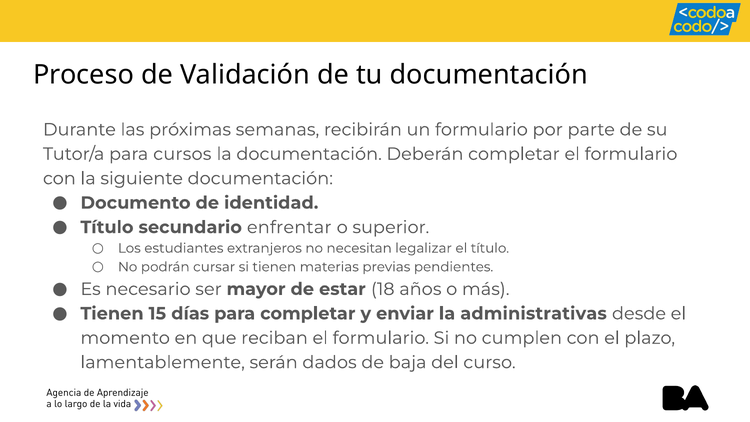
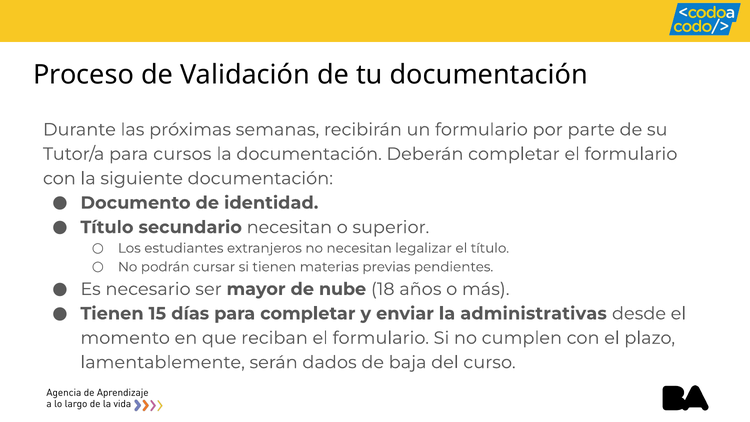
secundario enfrentar: enfrentar -> necesitan
estar: estar -> nube
